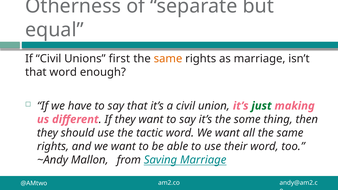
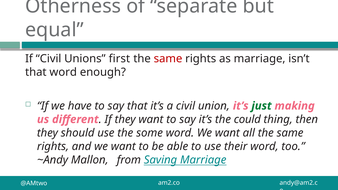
same at (168, 59) colour: orange -> red
some: some -> could
tactic: tactic -> some
